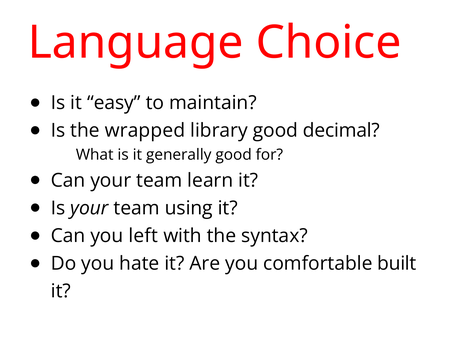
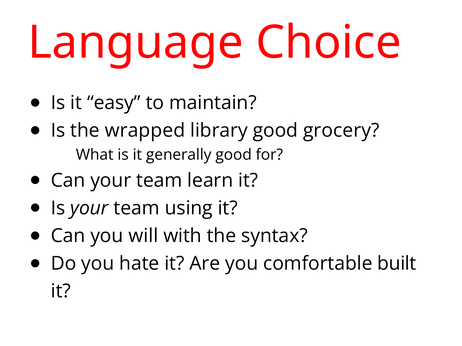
decimal: decimal -> grocery
left: left -> will
